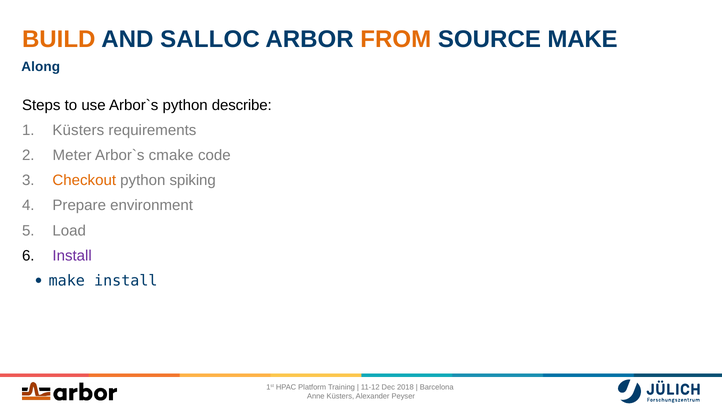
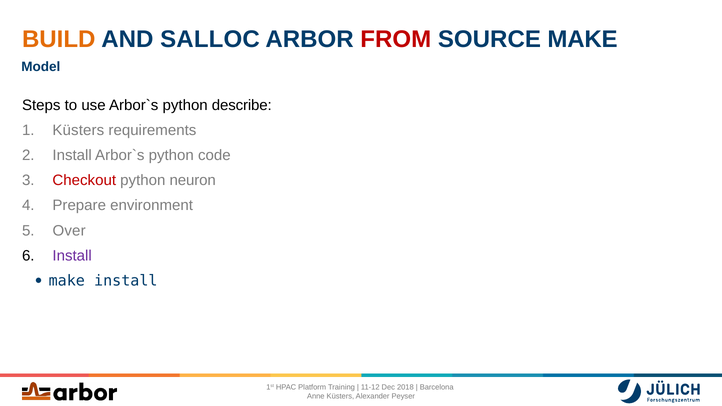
FROM colour: orange -> red
Along: Along -> Model
Meter at (72, 155): Meter -> Install
cmake at (171, 155): cmake -> python
Checkout colour: orange -> red
spiking: spiking -> neuron
Load: Load -> Over
